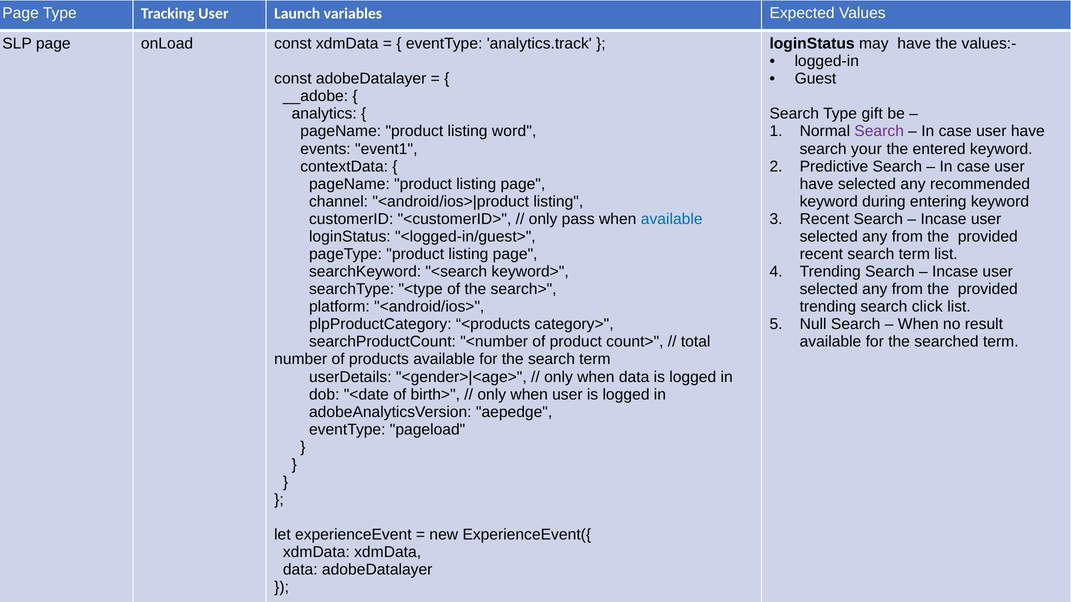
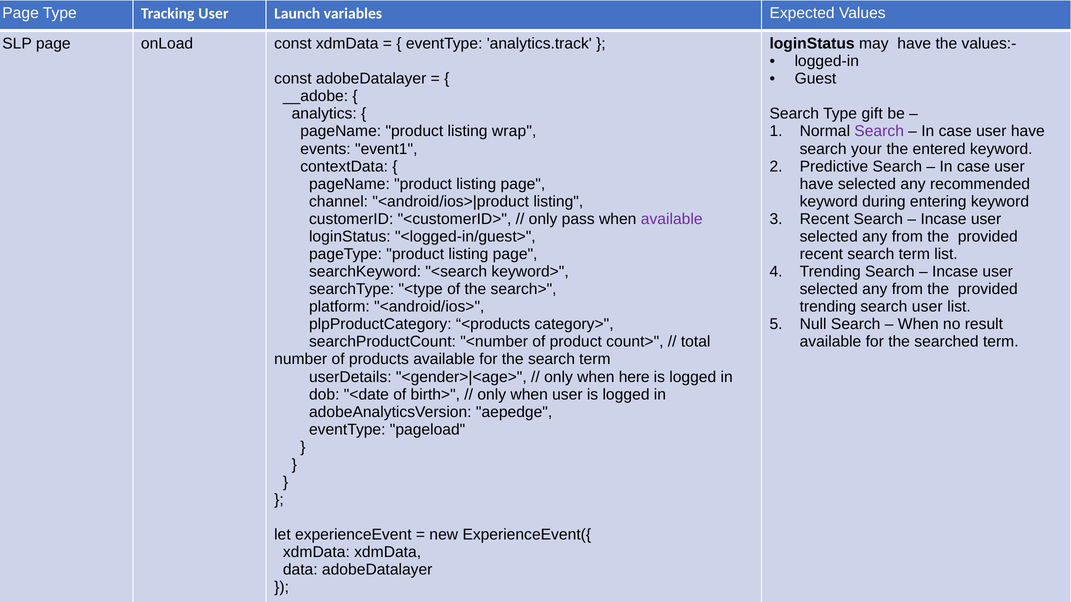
word: word -> wrap
available at (672, 219) colour: blue -> purple
search click: click -> user
when data: data -> here
